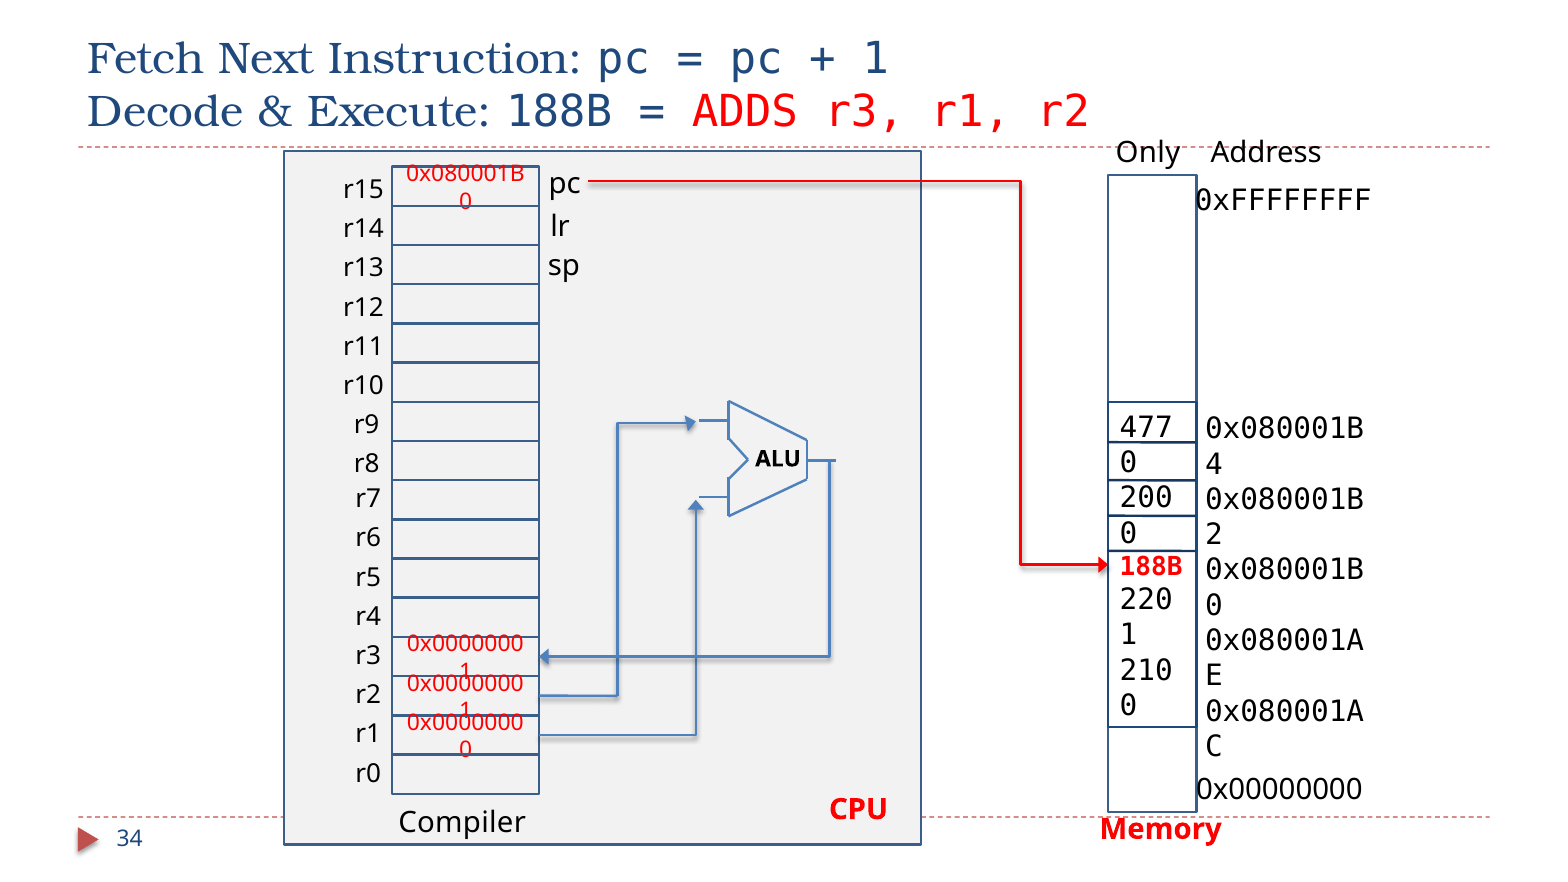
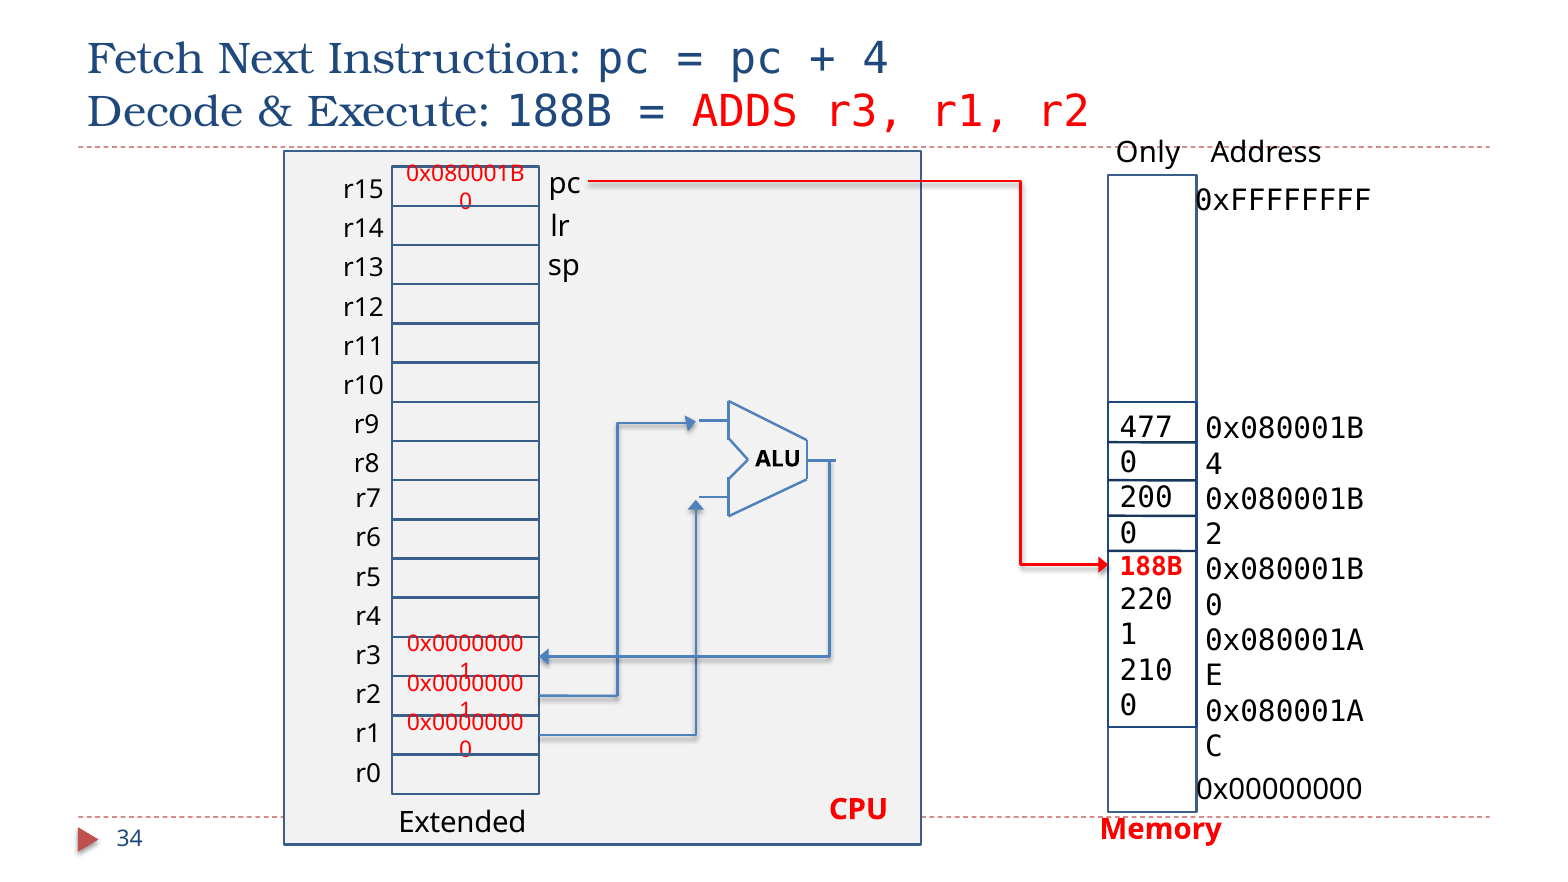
1 at (876, 59): 1 -> 4
Compiler: Compiler -> Extended
